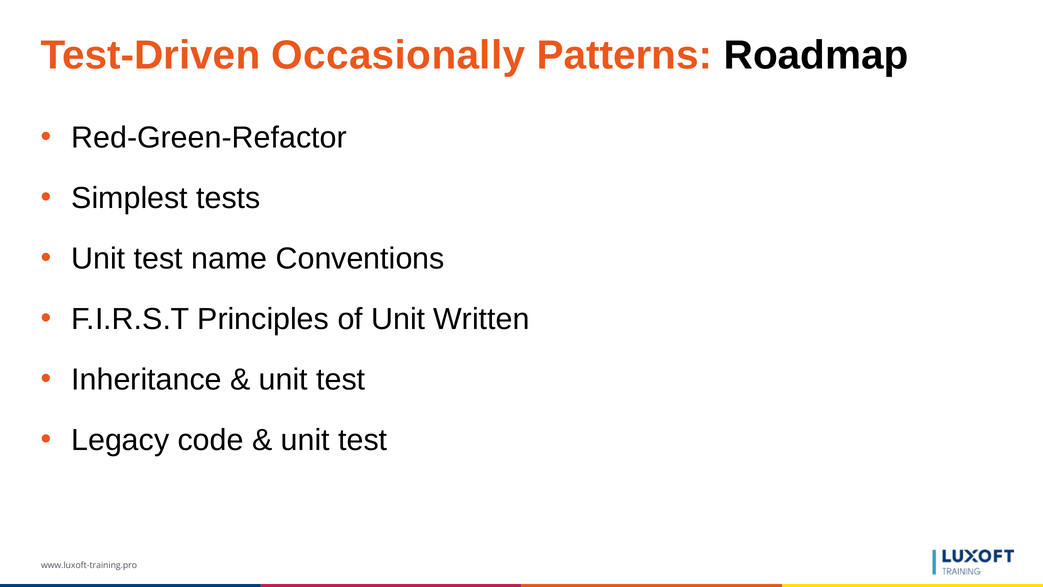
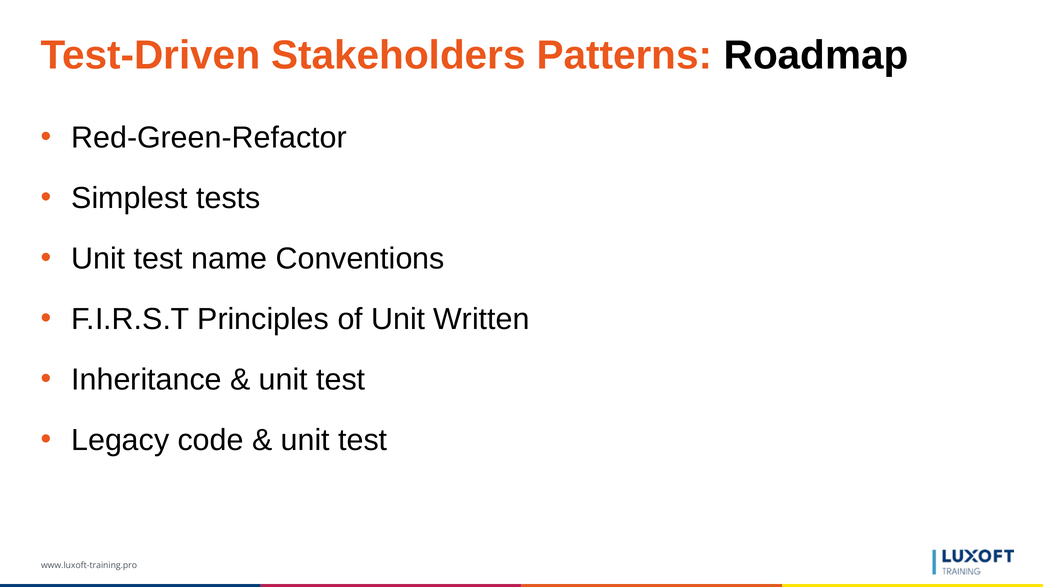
Occasionally: Occasionally -> Stakeholders
